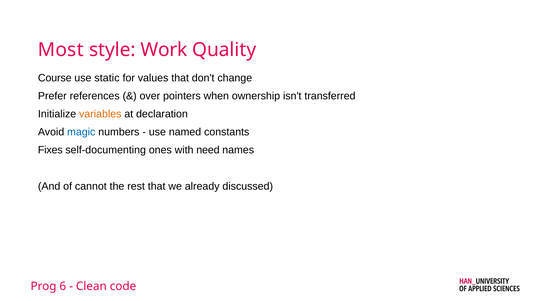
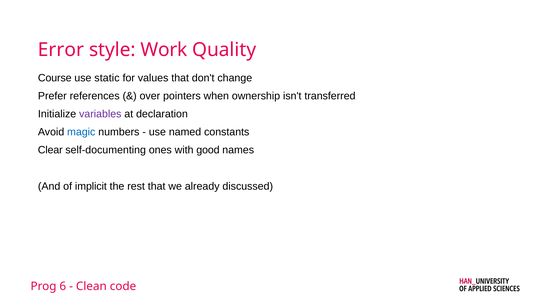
Most: Most -> Error
variables colour: orange -> purple
Fixes: Fixes -> Clear
need: need -> good
cannot: cannot -> implicit
